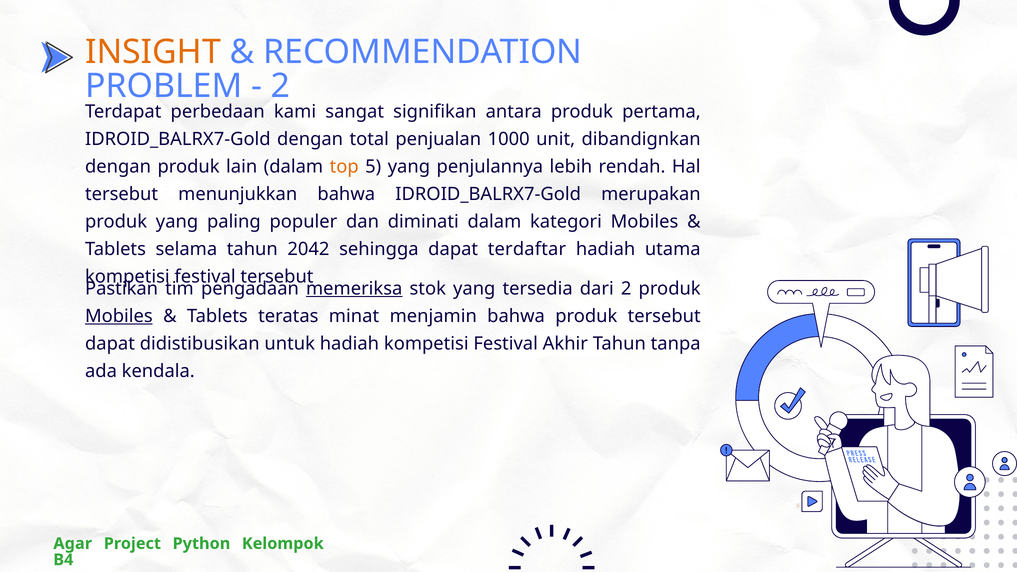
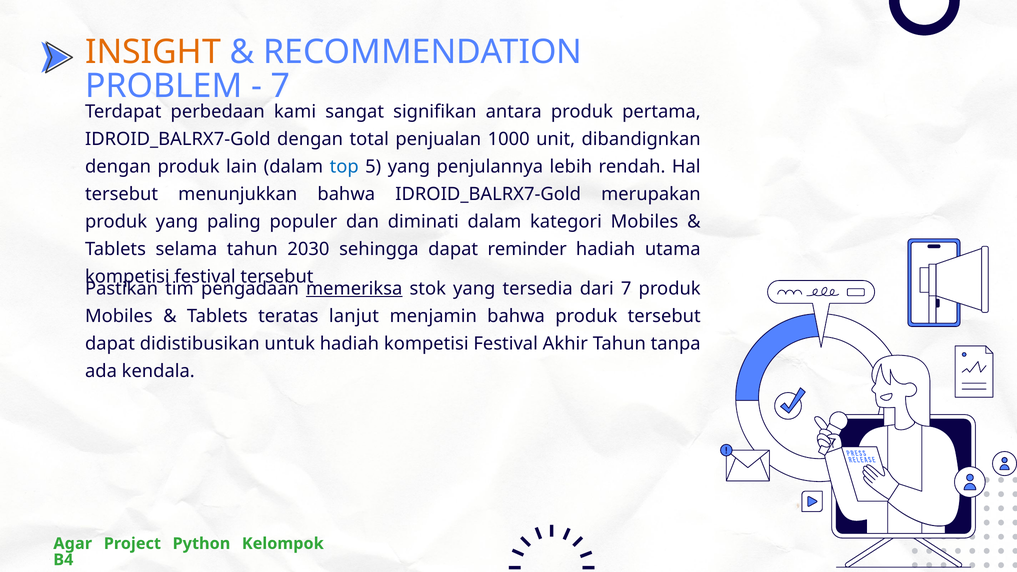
2 at (281, 86): 2 -> 7
top colour: orange -> blue
2042: 2042 -> 2030
terdaftar: terdaftar -> reminder
dari 2: 2 -> 7
Mobiles at (119, 316) underline: present -> none
minat: minat -> lanjut
